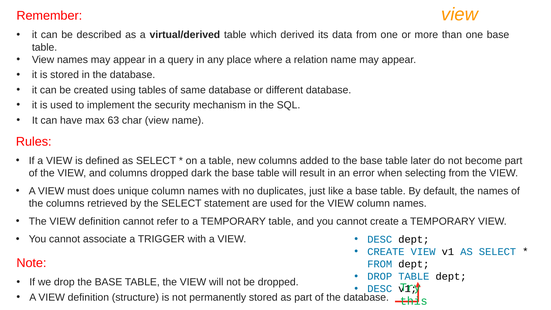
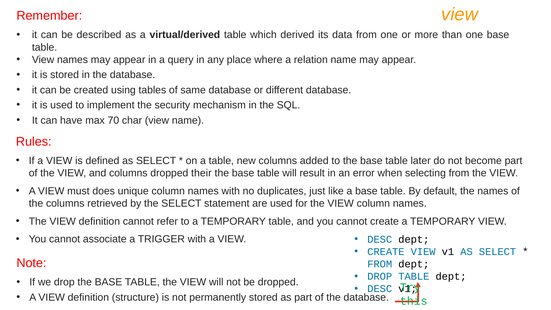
63: 63 -> 70
dark: dark -> their
